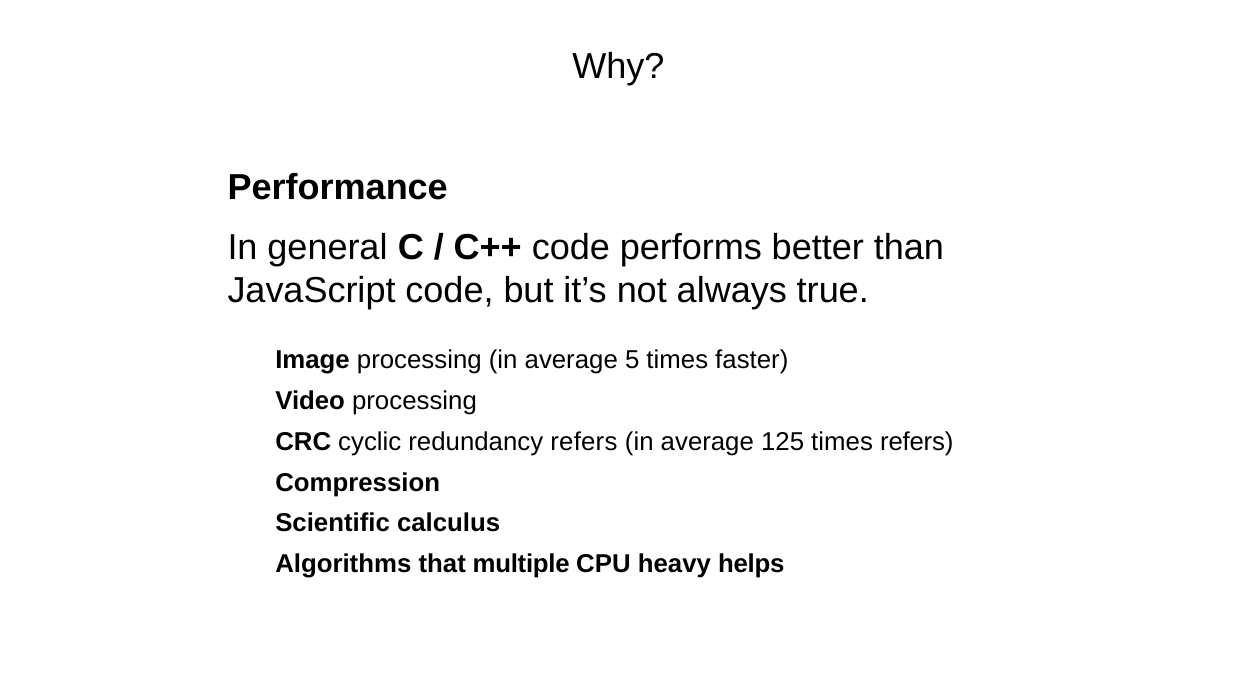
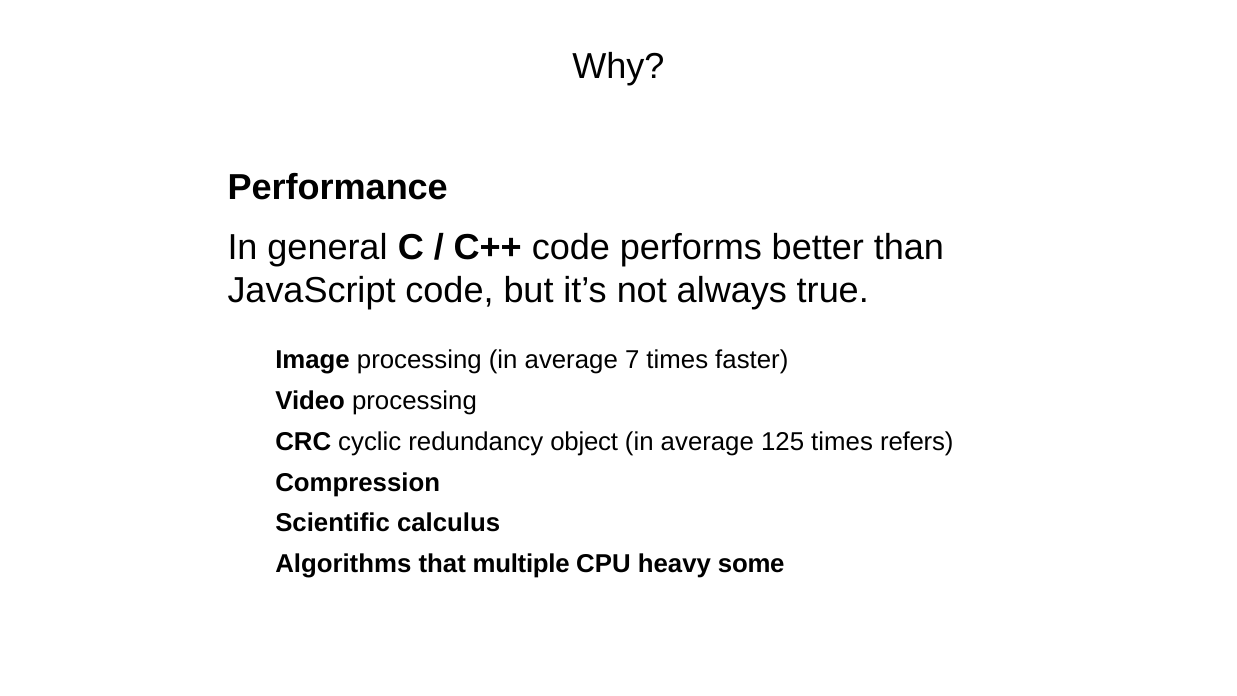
5: 5 -> 7
redundancy refers: refers -> object
helps: helps -> some
